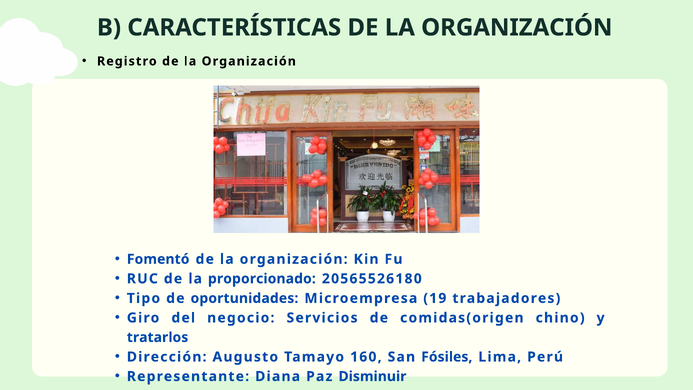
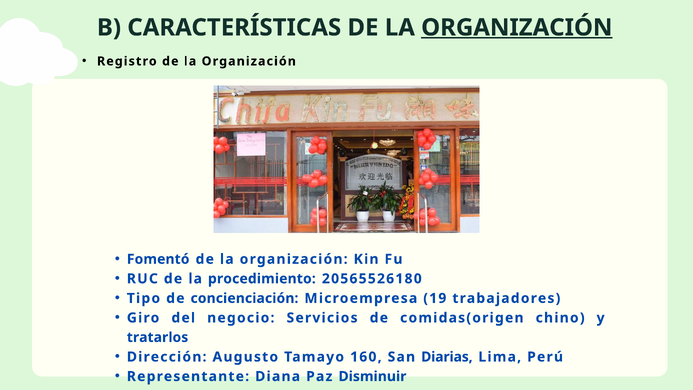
ORGANIZACIÓN at (517, 28) underline: none -> present
proporcionado: proporcionado -> procedimiento
oportunidades: oportunidades -> concienciación
Fósiles: Fósiles -> Diarias
